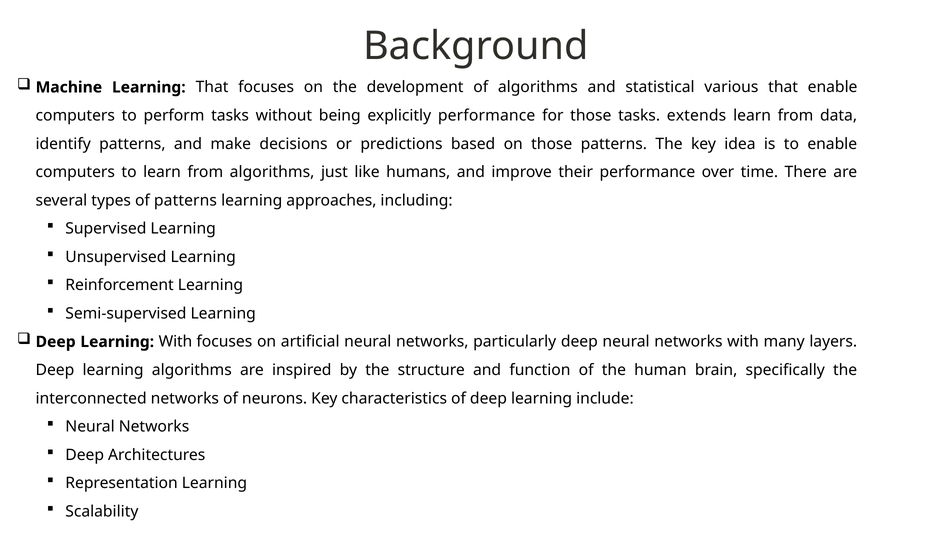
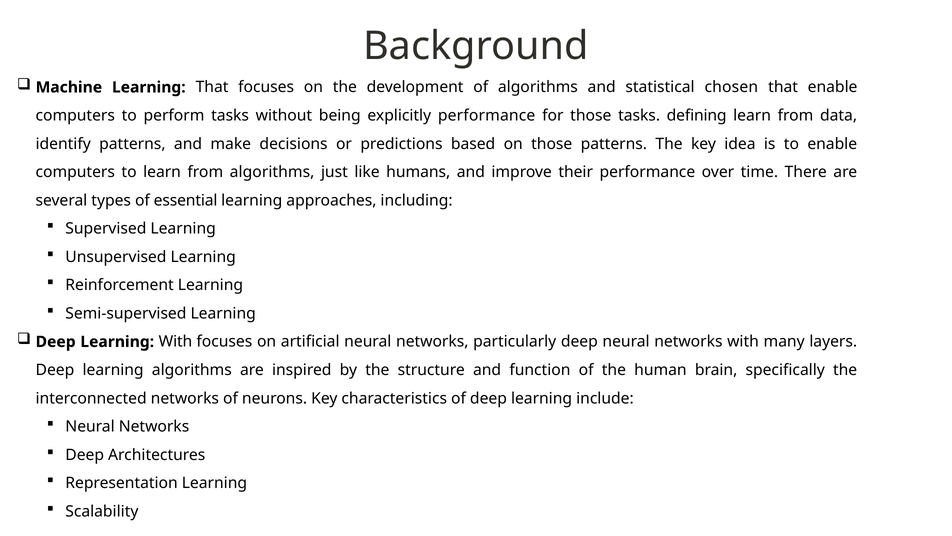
various: various -> chosen
extends: extends -> defining
of patterns: patterns -> essential
